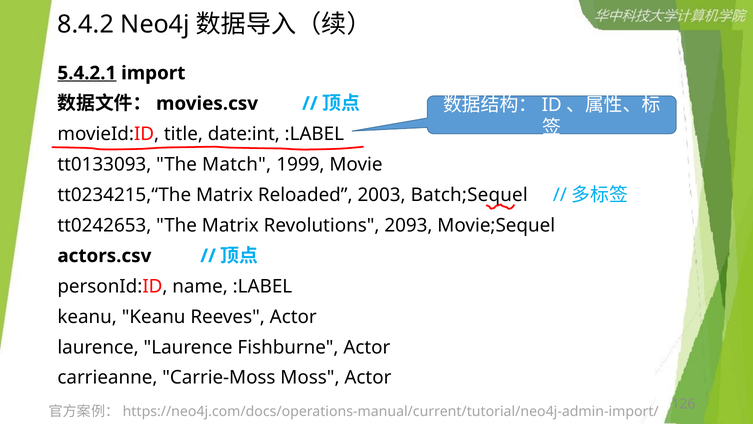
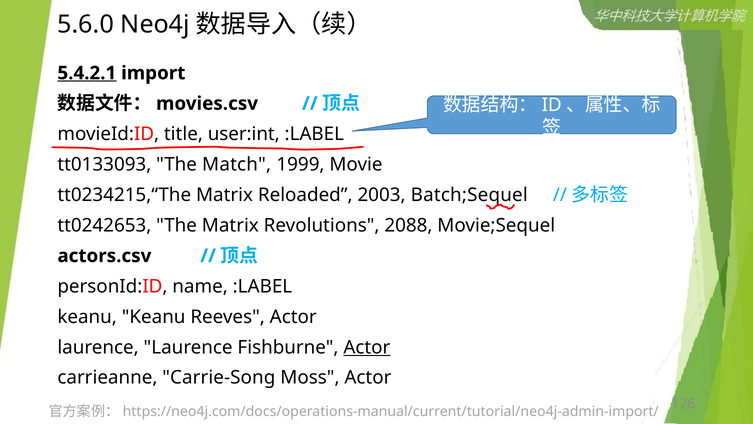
8.4.2: 8.4.2 -> 5.6.0
date:int: date:int -> user:int
2093: 2093 -> 2088
Actor at (367, 347) underline: none -> present
Carrie-Moss: Carrie-Moss -> Carrie-Song
